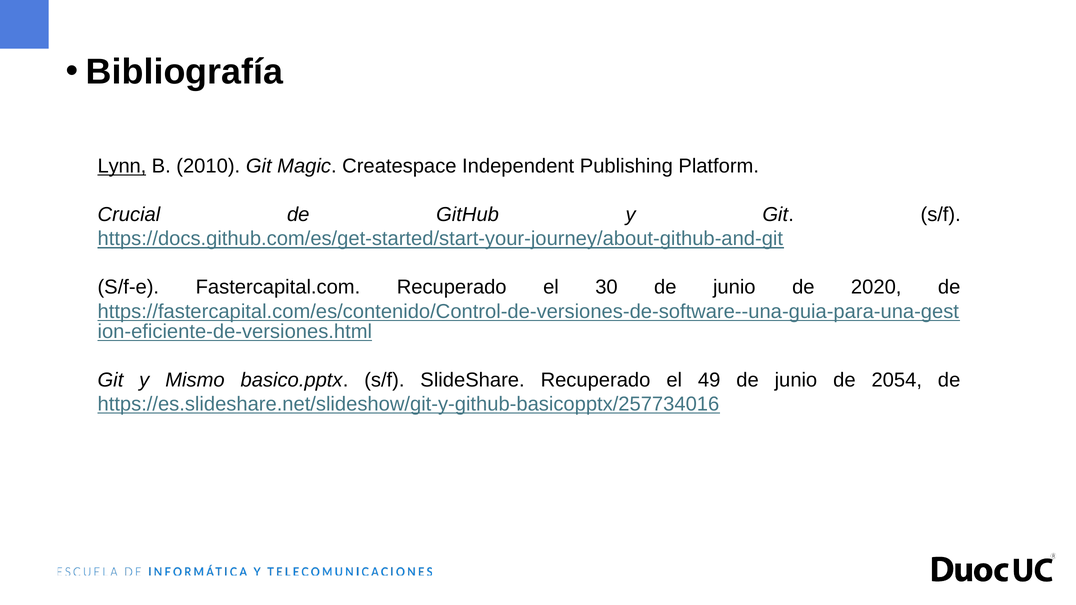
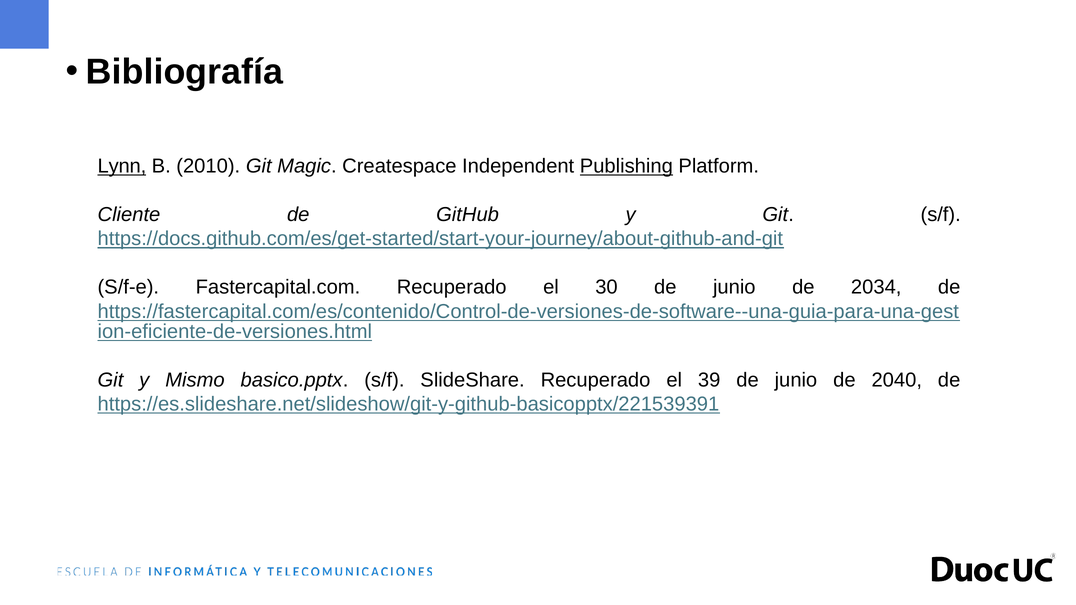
Publishing underline: none -> present
Crucial: Crucial -> Cliente
2020: 2020 -> 2034
49: 49 -> 39
2054: 2054 -> 2040
https://es.slideshare.net/slideshow/git-y-github-basicopptx/257734016: https://es.slideshare.net/slideshow/git-y-github-basicopptx/257734016 -> https://es.slideshare.net/slideshow/git-y-github-basicopptx/221539391
